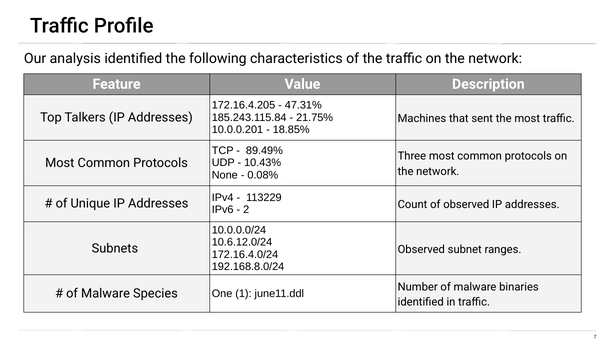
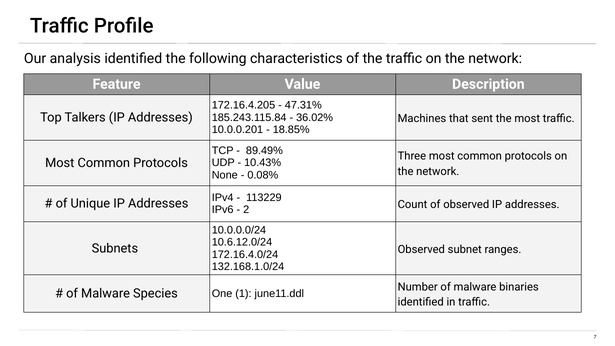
21.75%: 21.75% -> 36.02%
192.168.8.0/24: 192.168.8.0/24 -> 132.168.1.0/24
